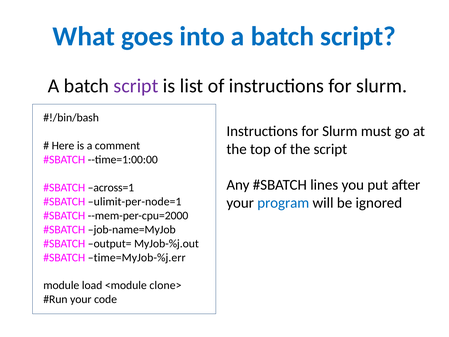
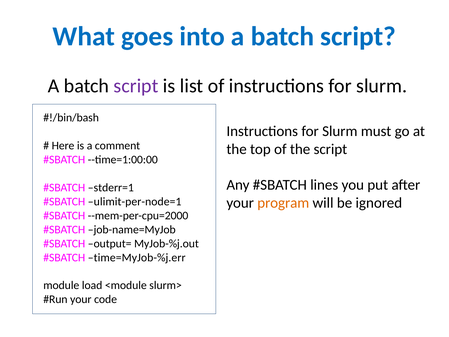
across=1: across=1 -> stderr=1
program colour: blue -> orange
clone>: clone> -> slurm>
